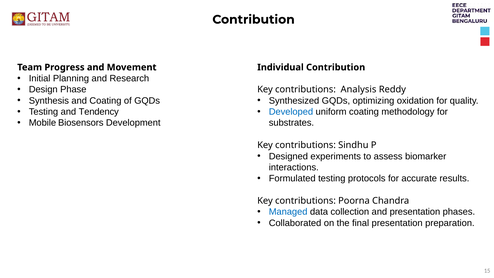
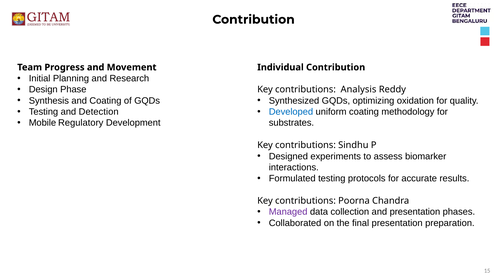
Tendency: Tendency -> Detection
Biosensors: Biosensors -> Regulatory
Managed colour: blue -> purple
